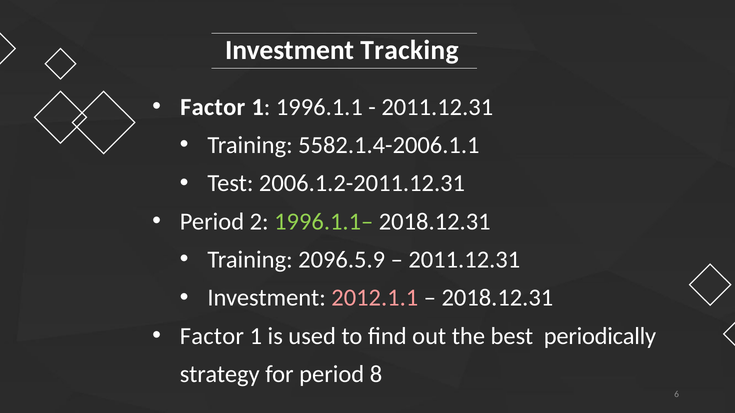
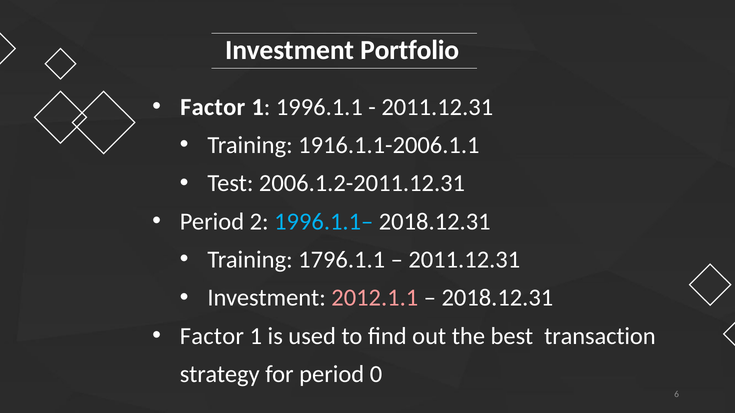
Tracking: Tracking -> Portfolio
5582.1.4-2006.1.1: 5582.1.4-2006.1.1 -> 1916.1.1-2006.1.1
1996.1.1– colour: light green -> light blue
2096.5.9: 2096.5.9 -> 1796.1.1
periodically: periodically -> transaction
8: 8 -> 0
